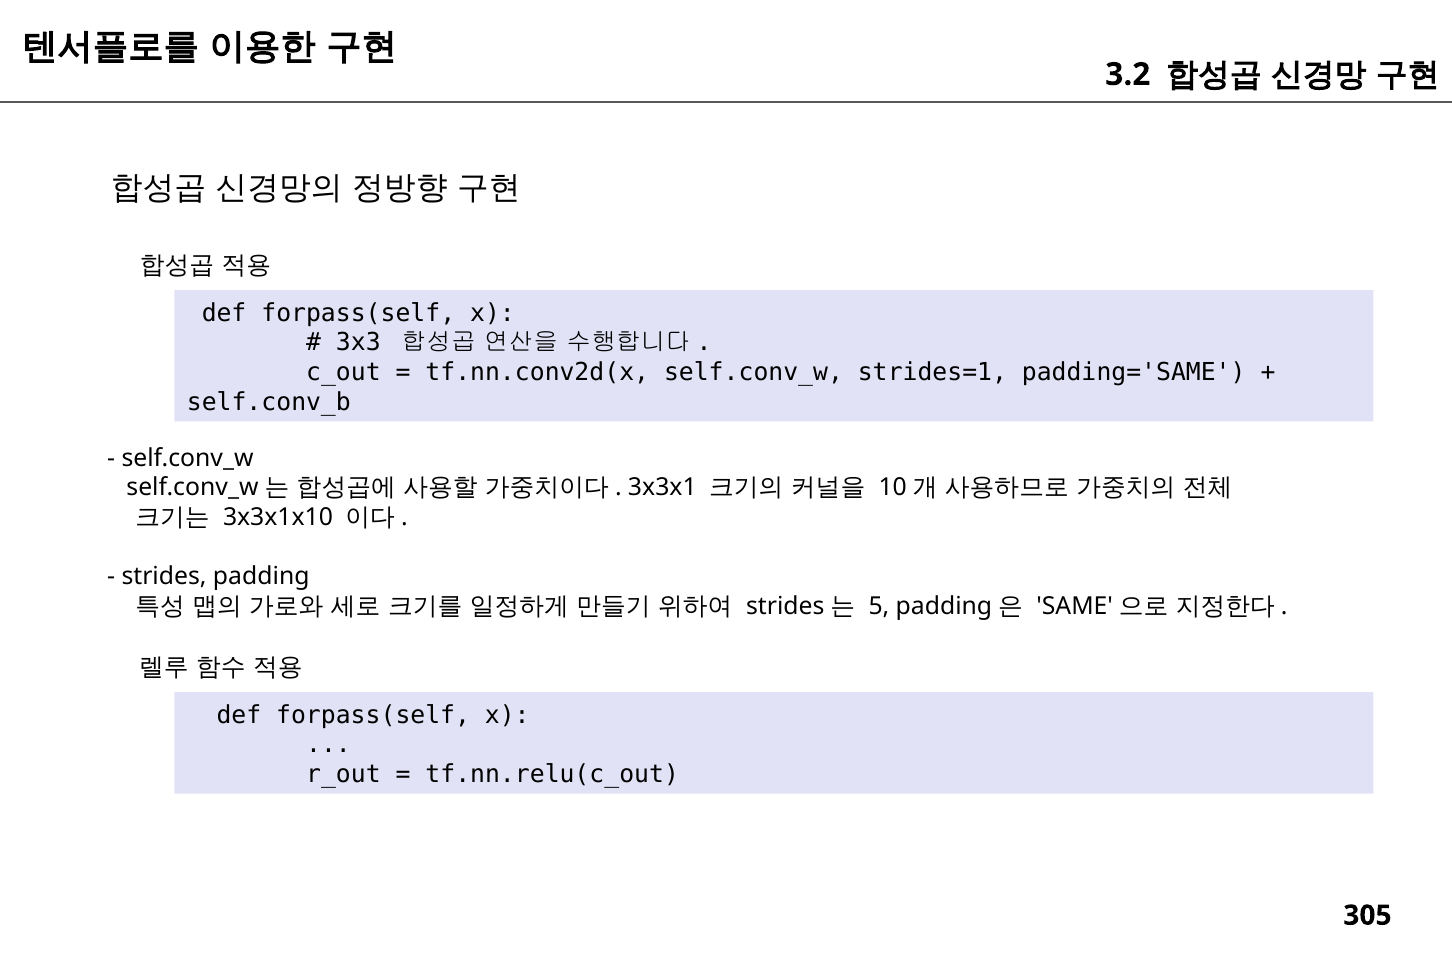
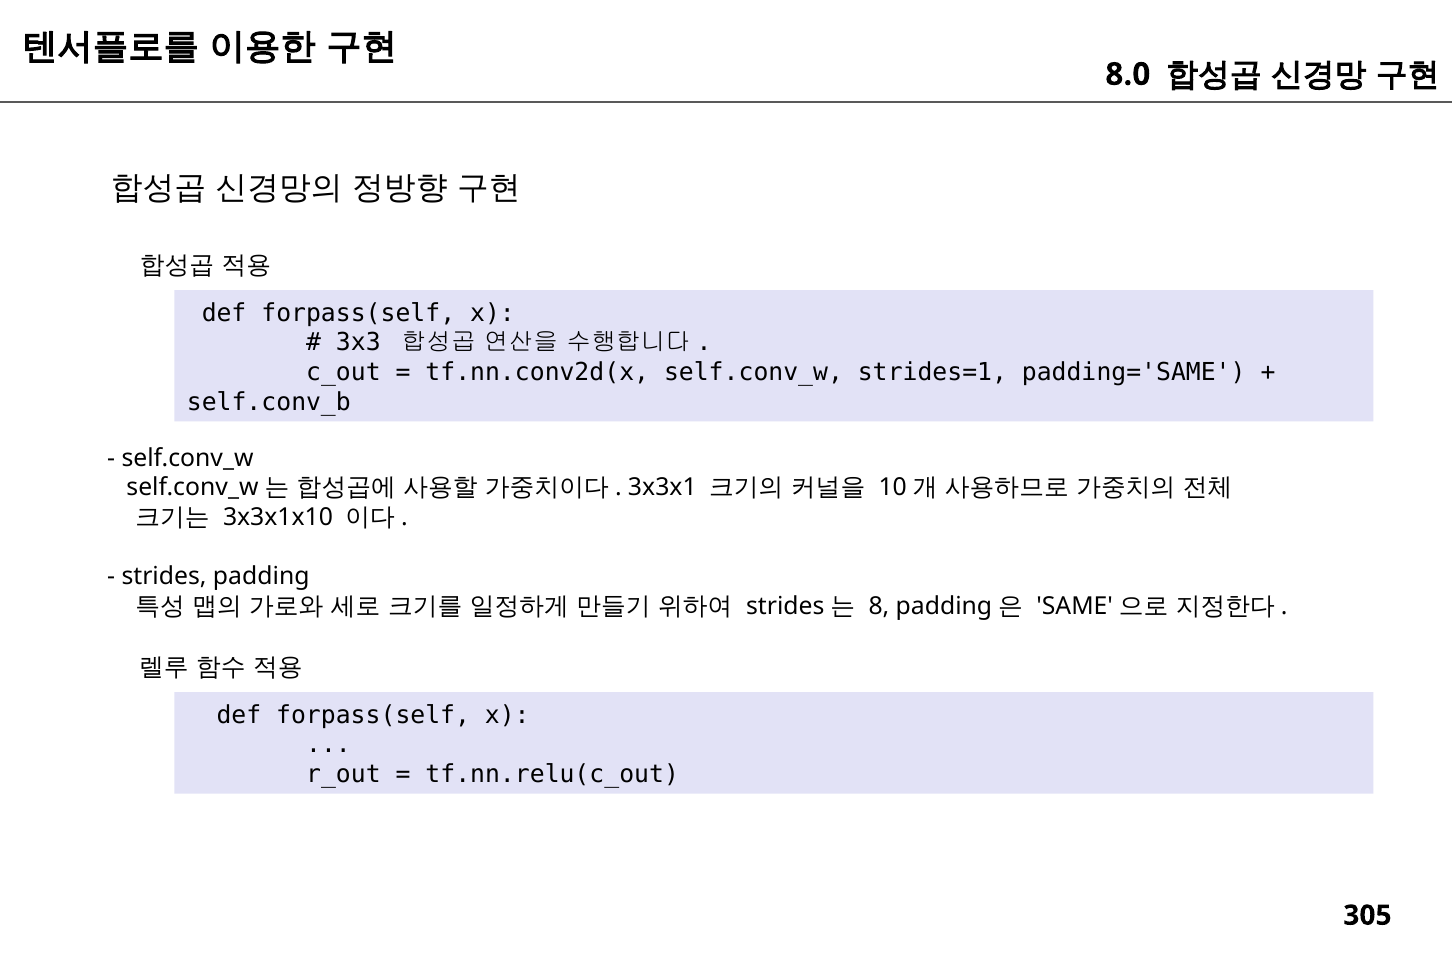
3.2: 3.2 -> 8.0
5: 5 -> 8
